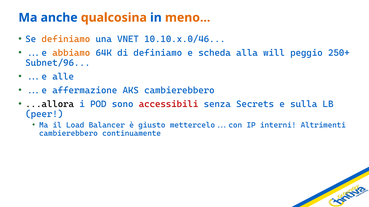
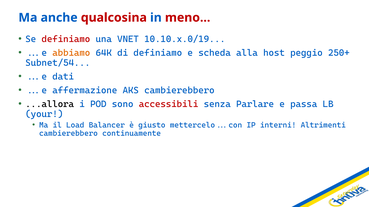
qualcosina colour: orange -> red
meno colour: orange -> red
definiamo at (66, 39) colour: orange -> red
10.10.x.0/46: 10.10.x.0/46 -> 10.10.x.0/19
will: will -> host
Subnet/96: Subnet/96 -> Subnet/54
alle: alle -> dati
Secrets: Secrets -> Parlare
sulla: sulla -> passa
peer: peer -> your
